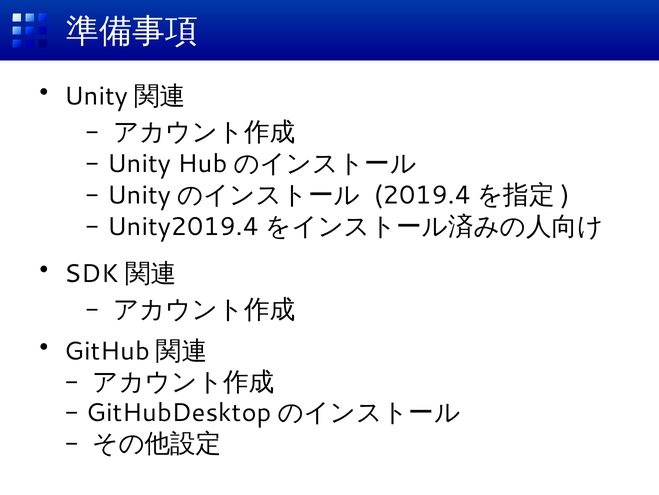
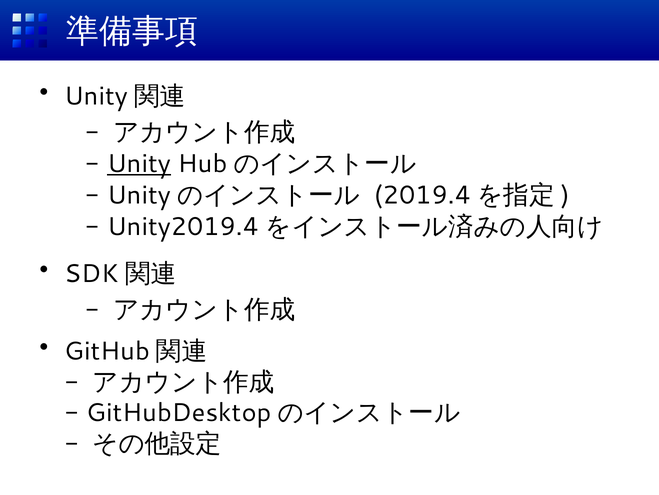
Unity underline: none -> present
